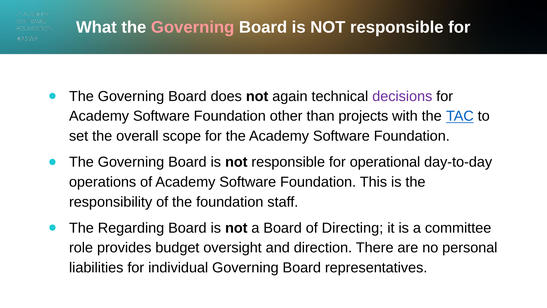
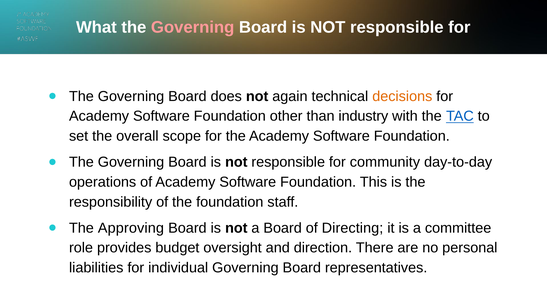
decisions colour: purple -> orange
projects: projects -> industry
operational: operational -> community
Regarding: Regarding -> Approving
